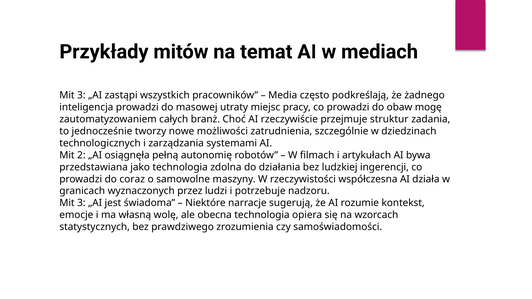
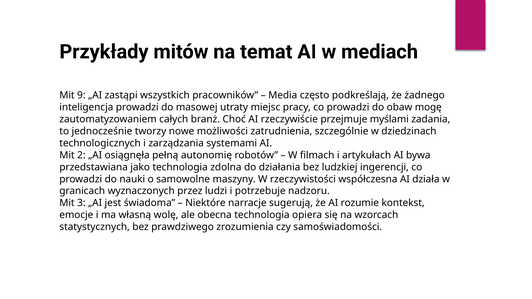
3 at (81, 95): 3 -> 9
struktur: struktur -> myślami
coraz: coraz -> nauki
